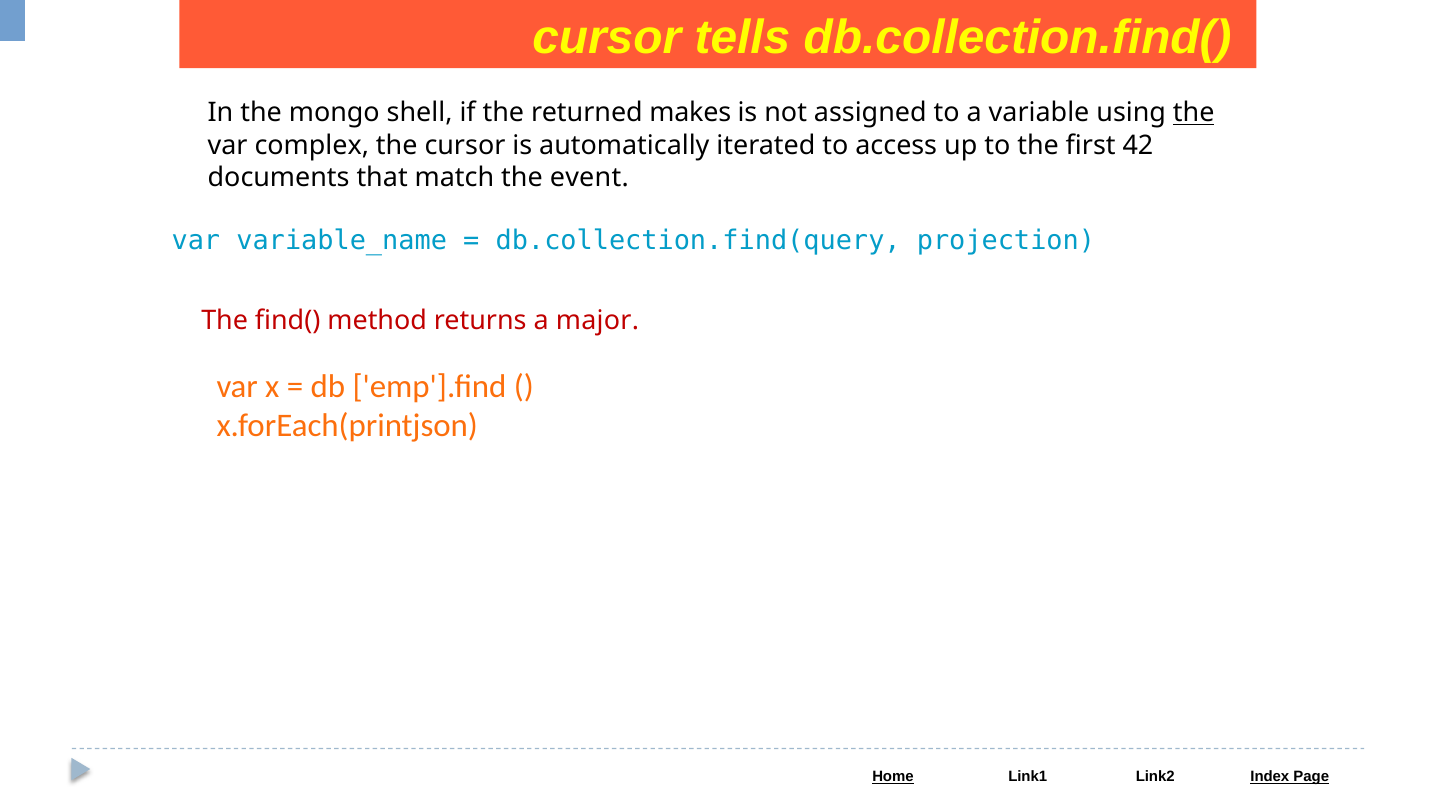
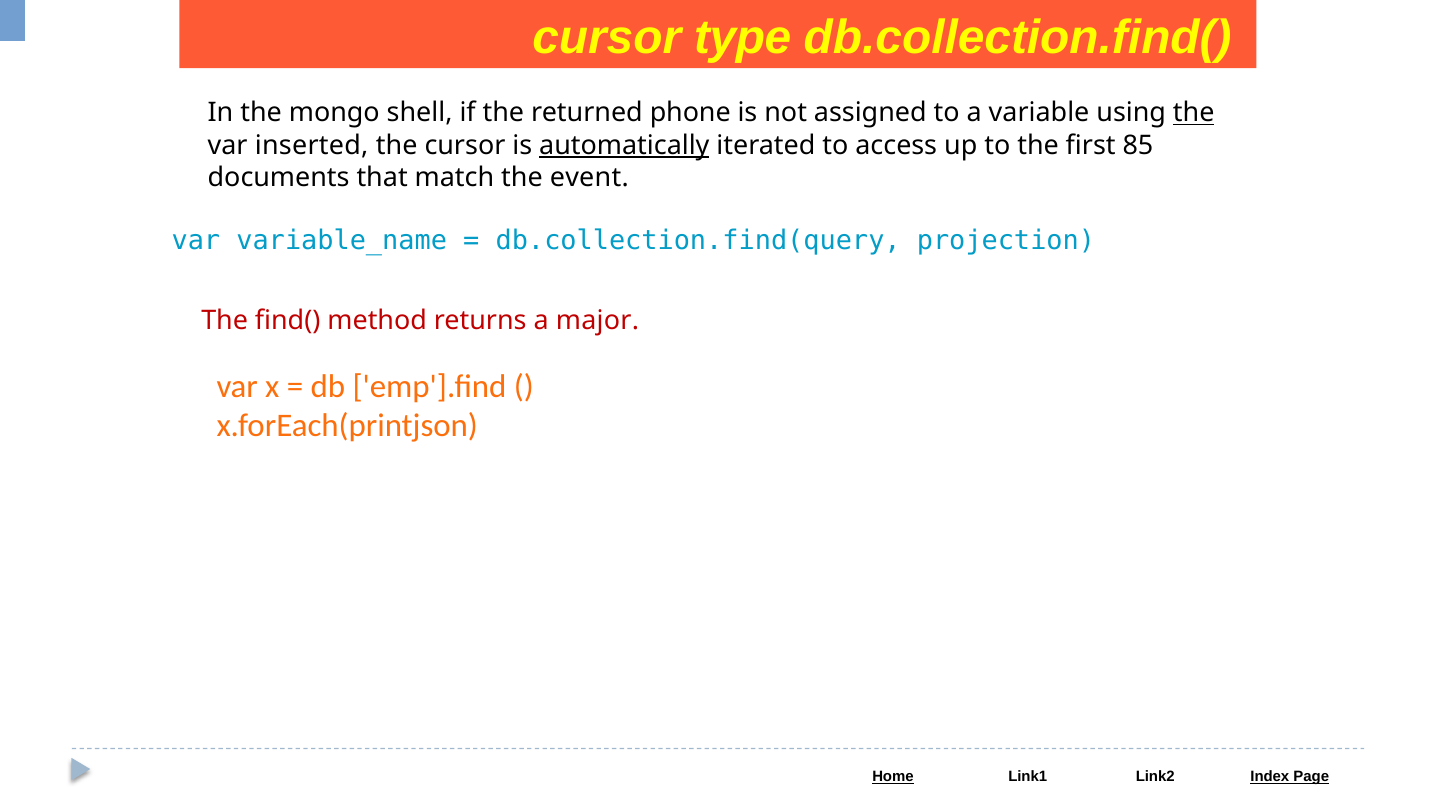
tells: tells -> type
makes: makes -> phone
complex: complex -> inserted
automatically underline: none -> present
42: 42 -> 85
